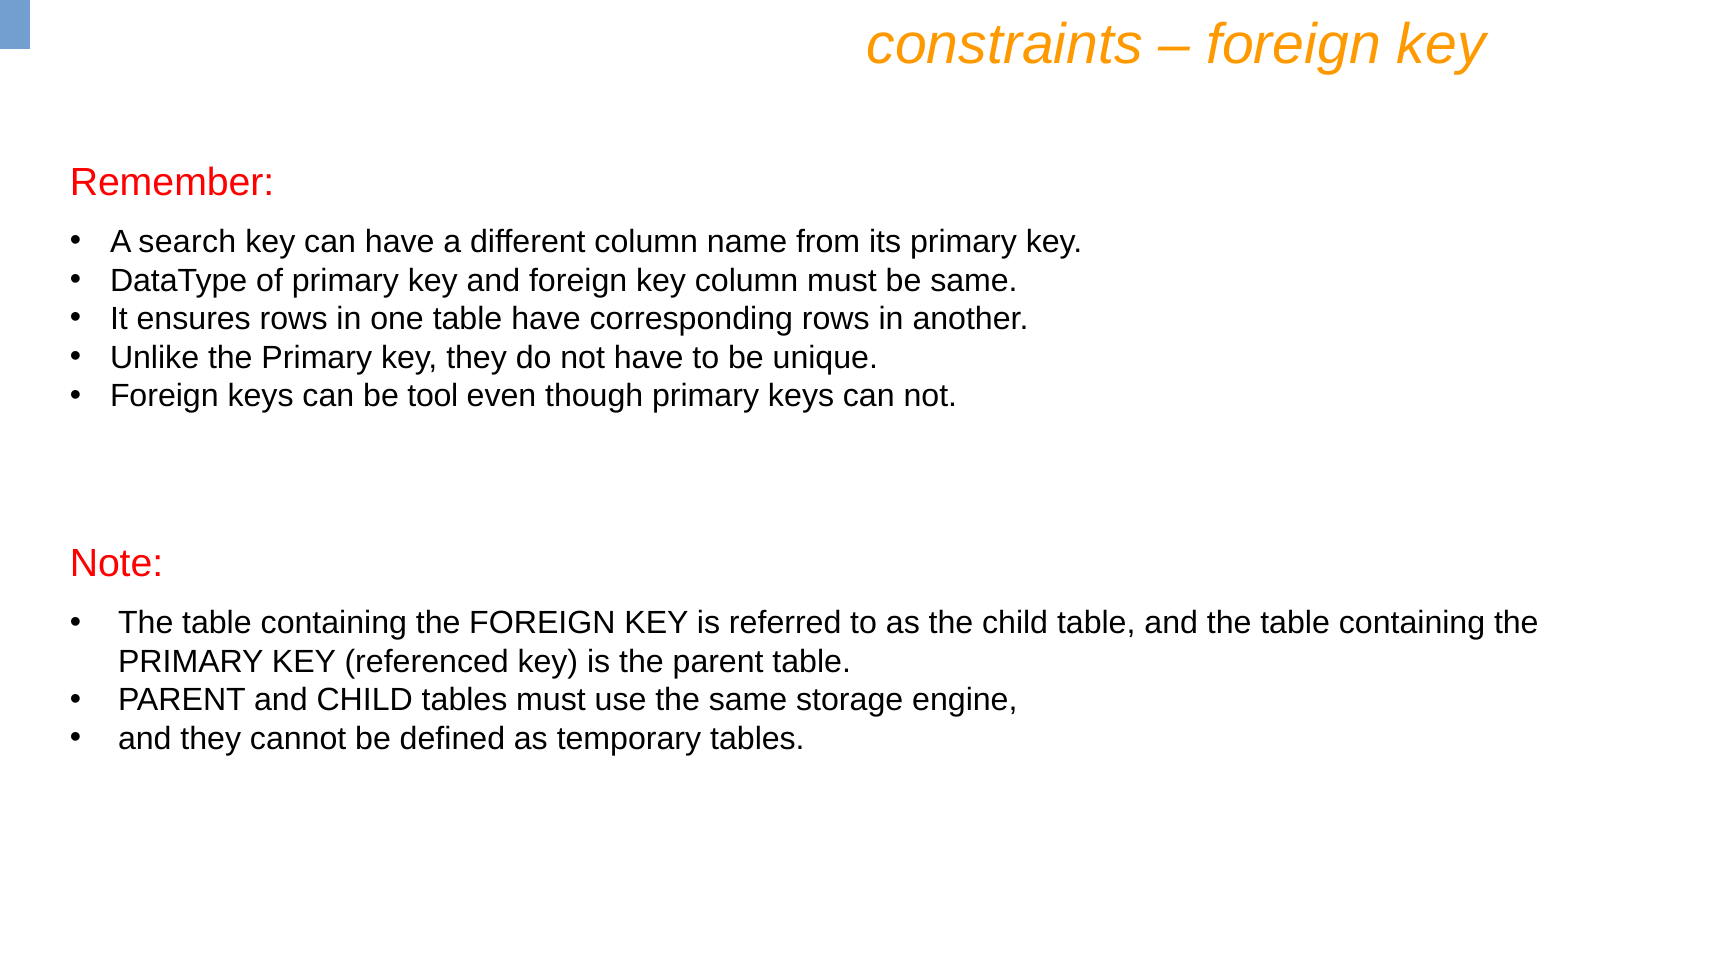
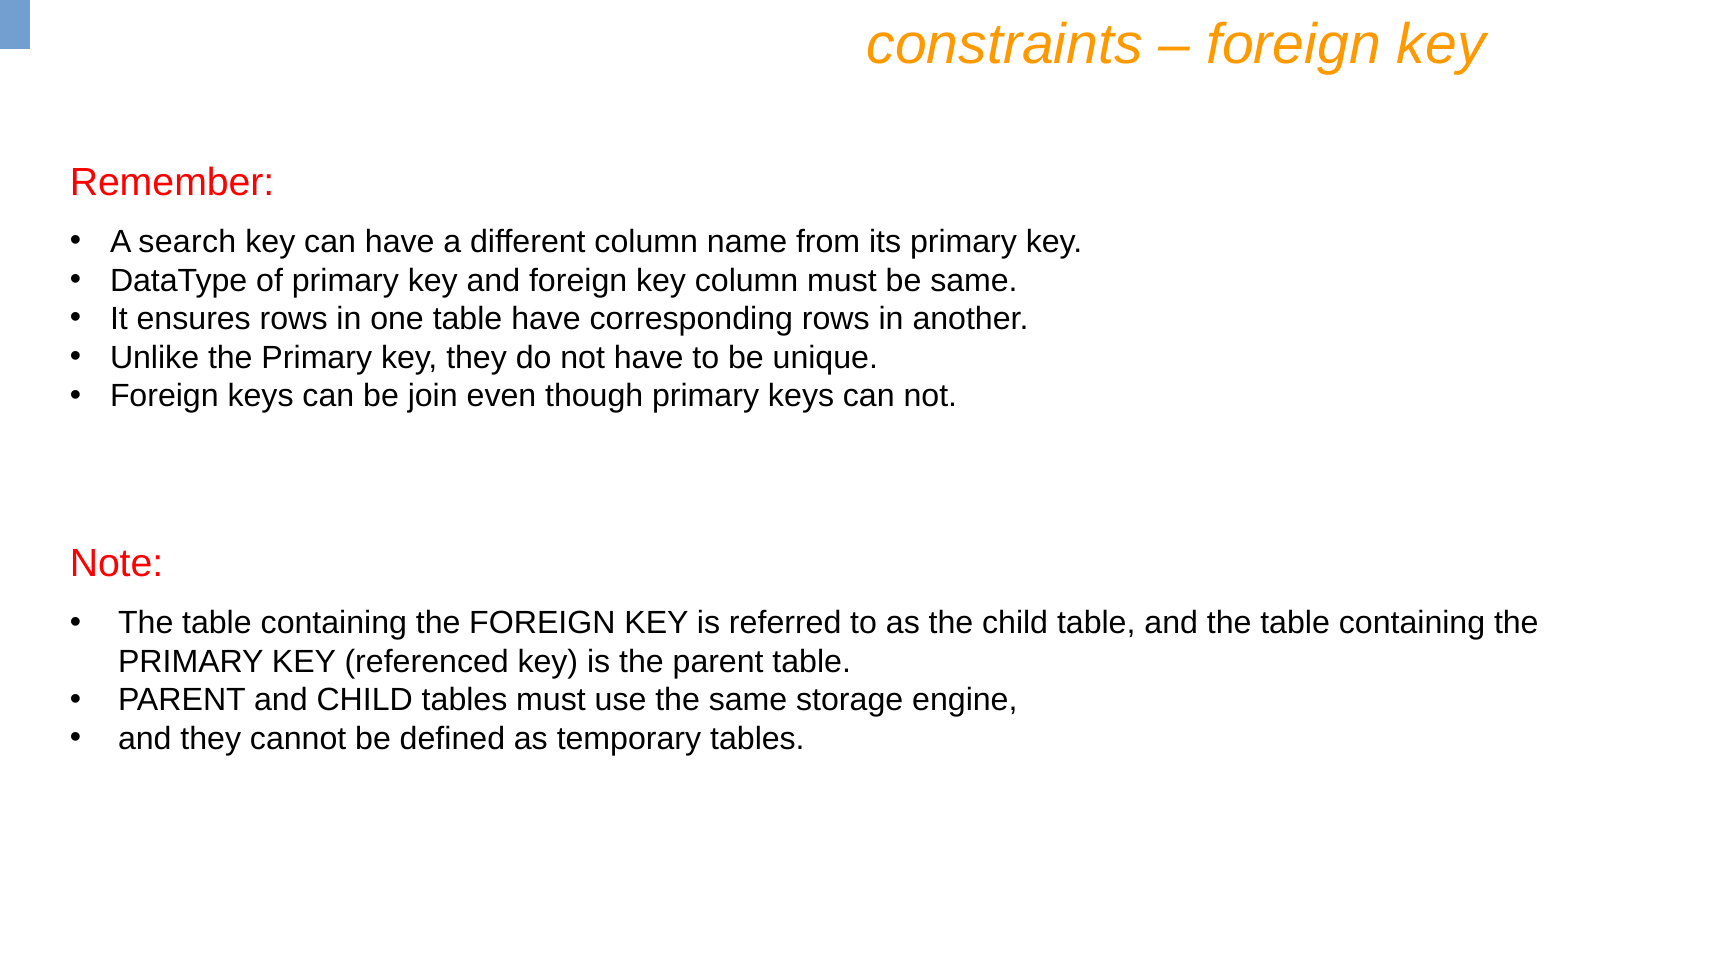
tool: tool -> join
